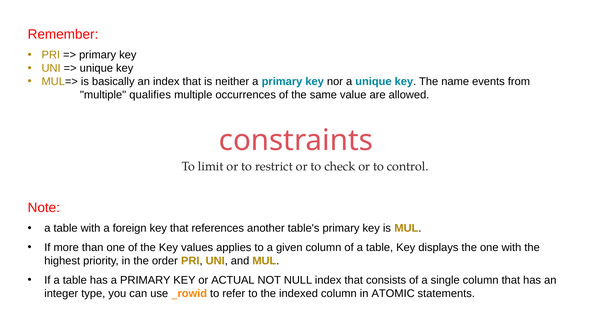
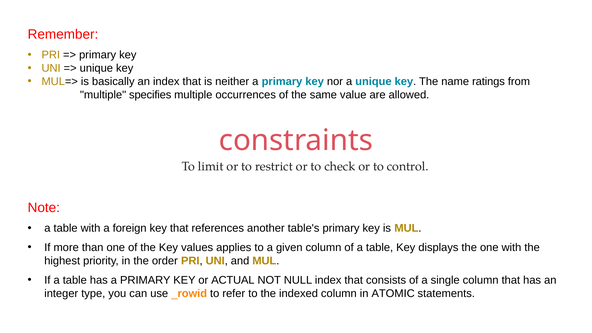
events: events -> ratings
qualifies: qualifies -> specifies
